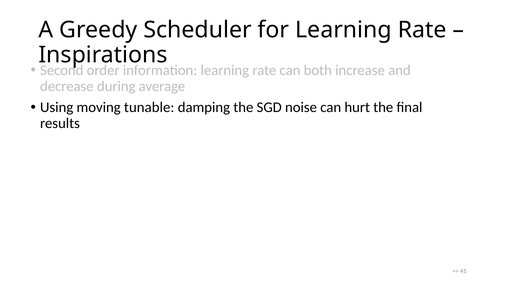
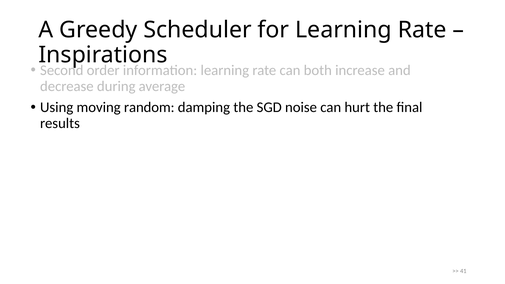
tunable: tunable -> random
